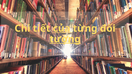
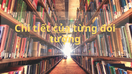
tượng underline: present -> none
